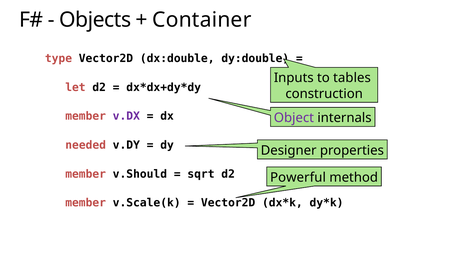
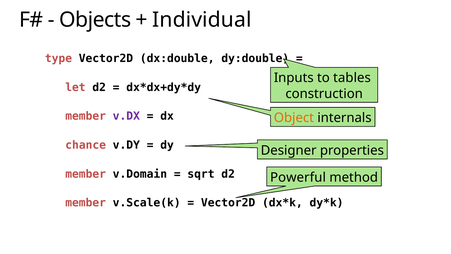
Container: Container -> Individual
Object colour: purple -> orange
needed: needed -> chance
v.Should: v.Should -> v.Domain
